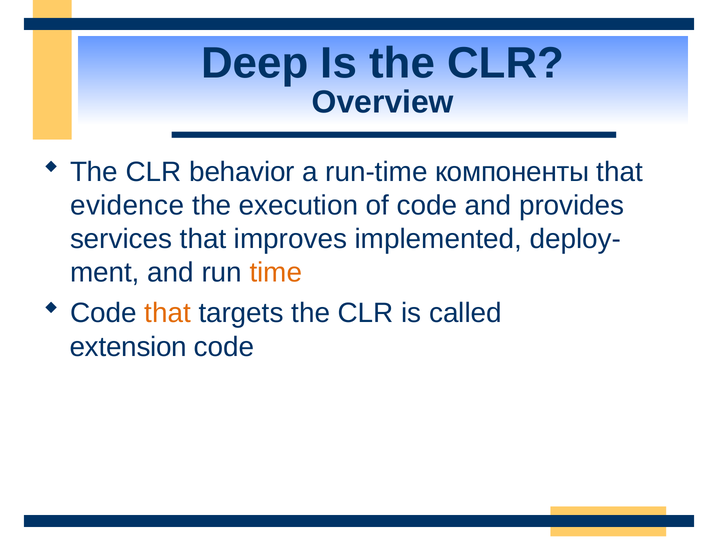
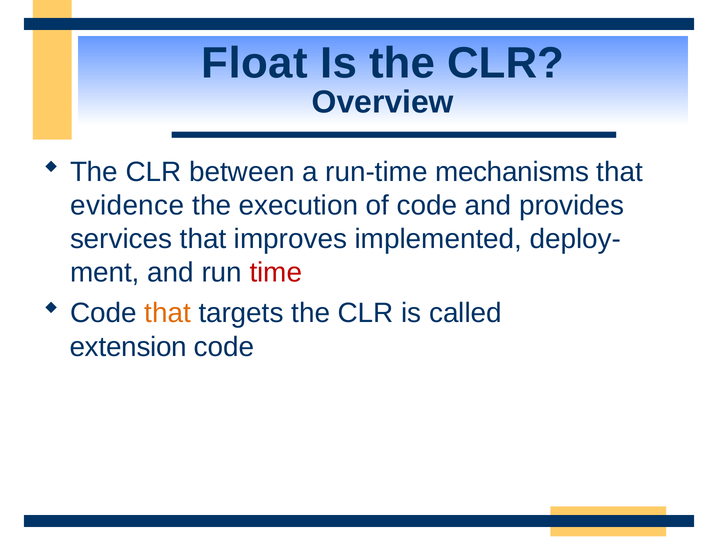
Deep: Deep -> Float
behavior: behavior -> between
компоненты: компоненты -> mechanisms
time colour: orange -> red
